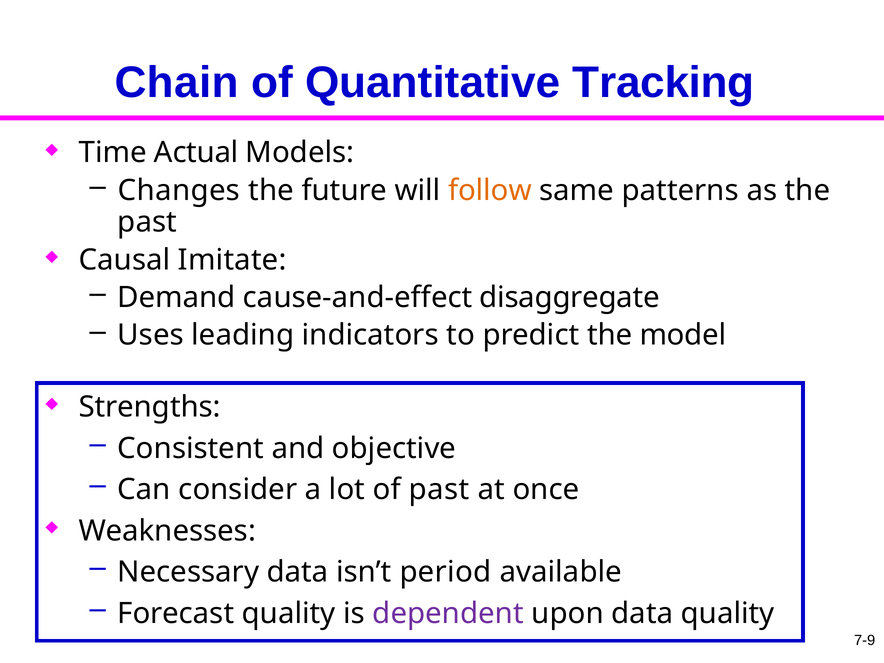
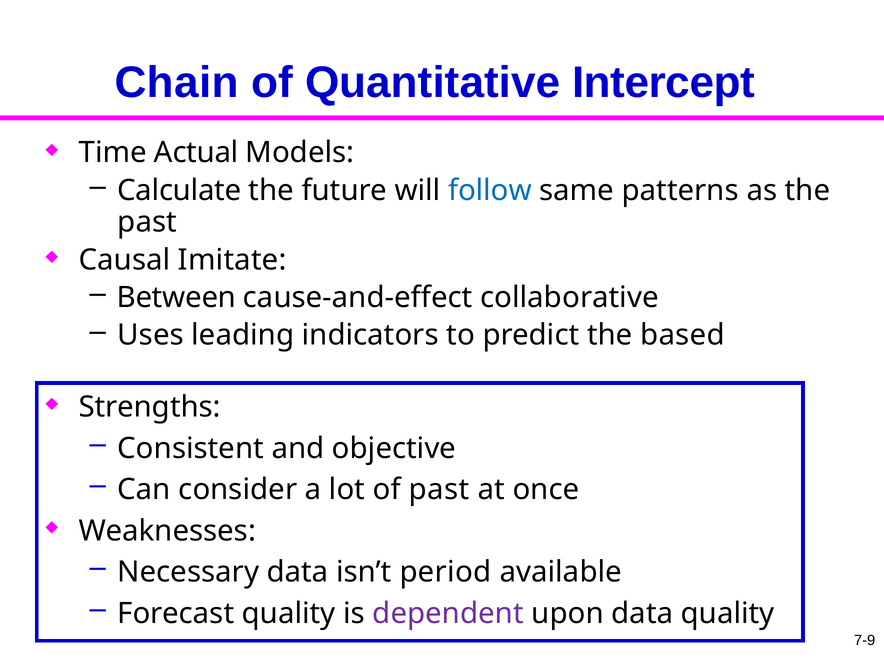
Tracking: Tracking -> Intercept
Changes: Changes -> Calculate
follow colour: orange -> blue
Demand: Demand -> Between
disaggregate: disaggregate -> collaborative
model: model -> based
